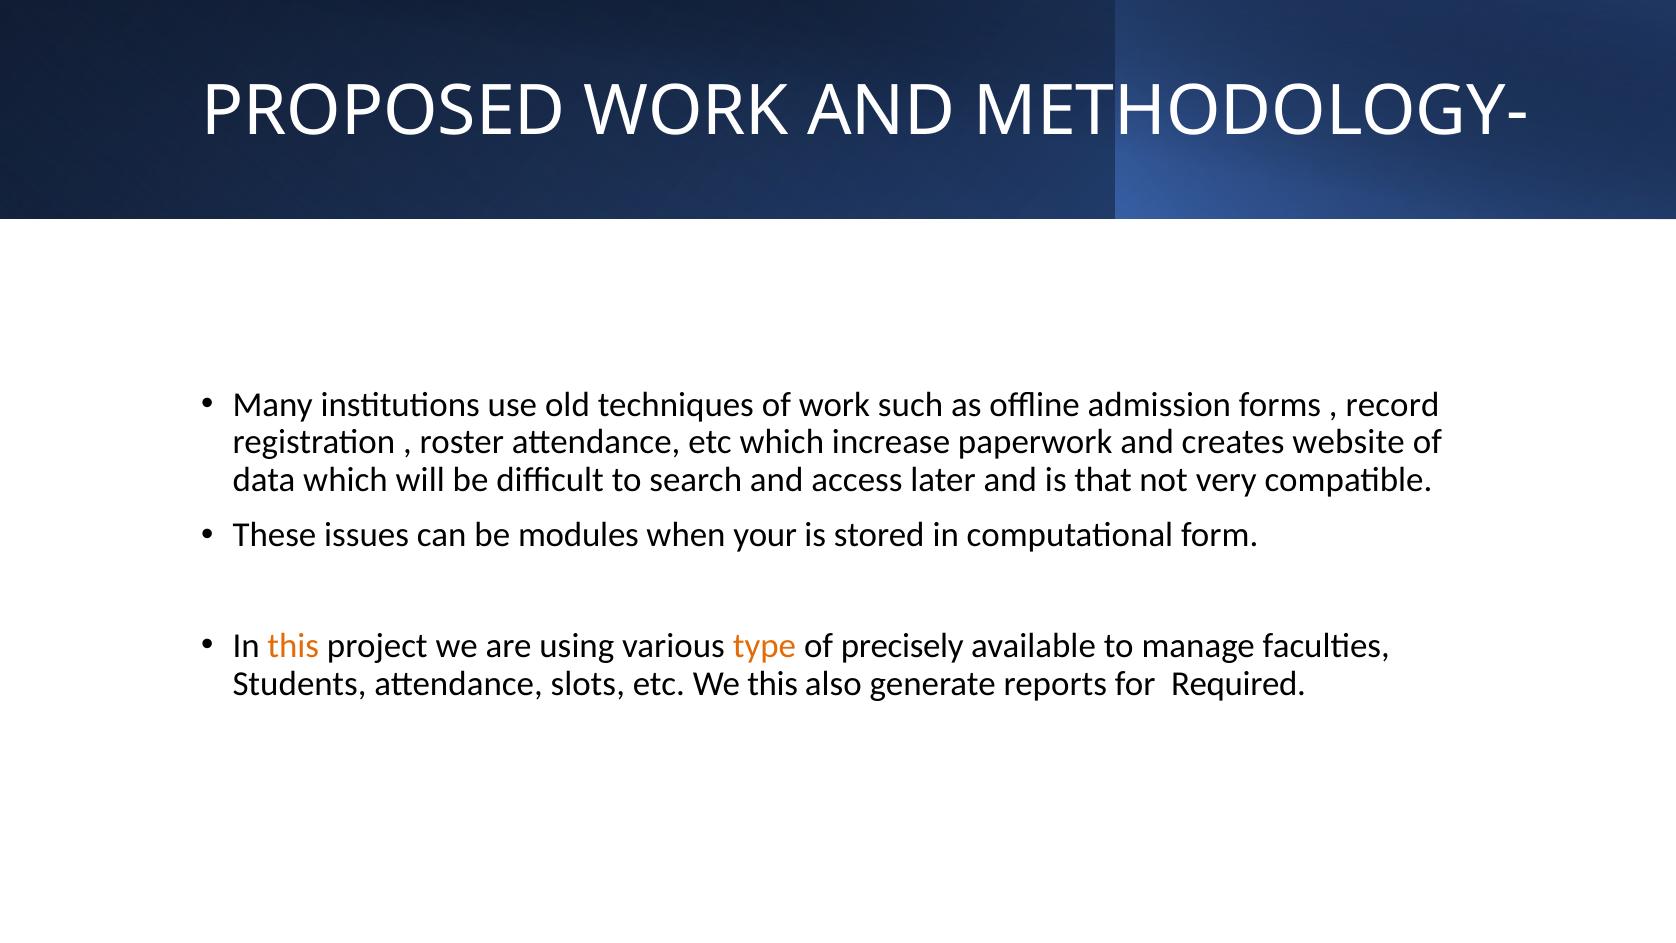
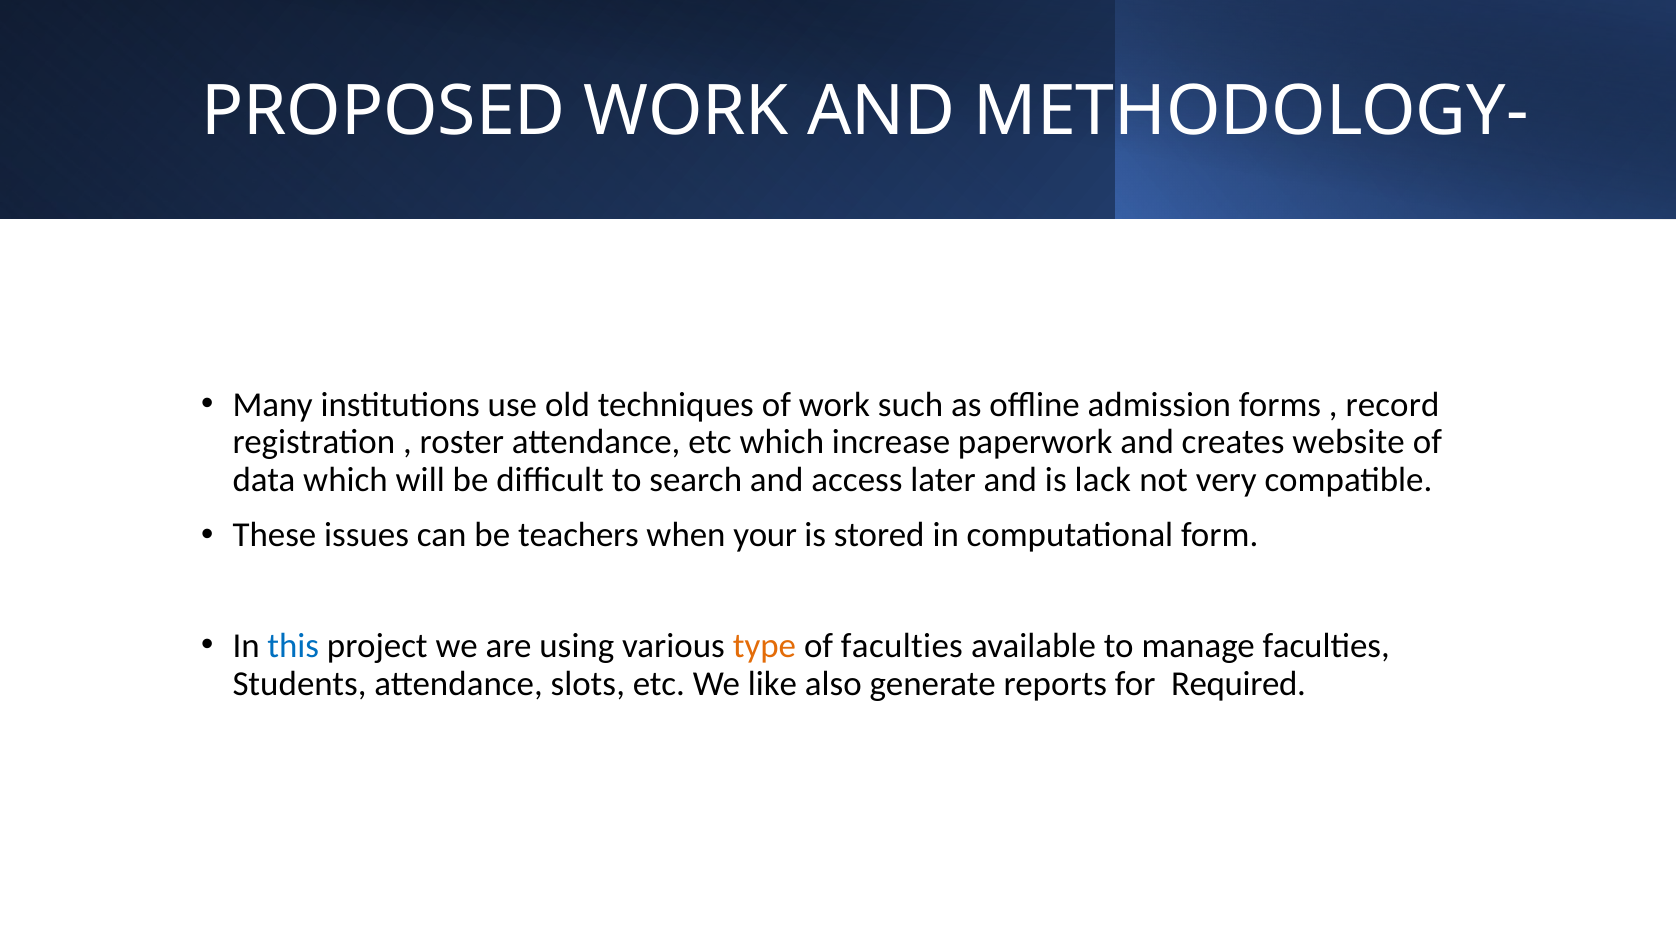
that: that -> lack
modules: modules -> teachers
this at (293, 646) colour: orange -> blue
of precisely: precisely -> faculties
We this: this -> like
